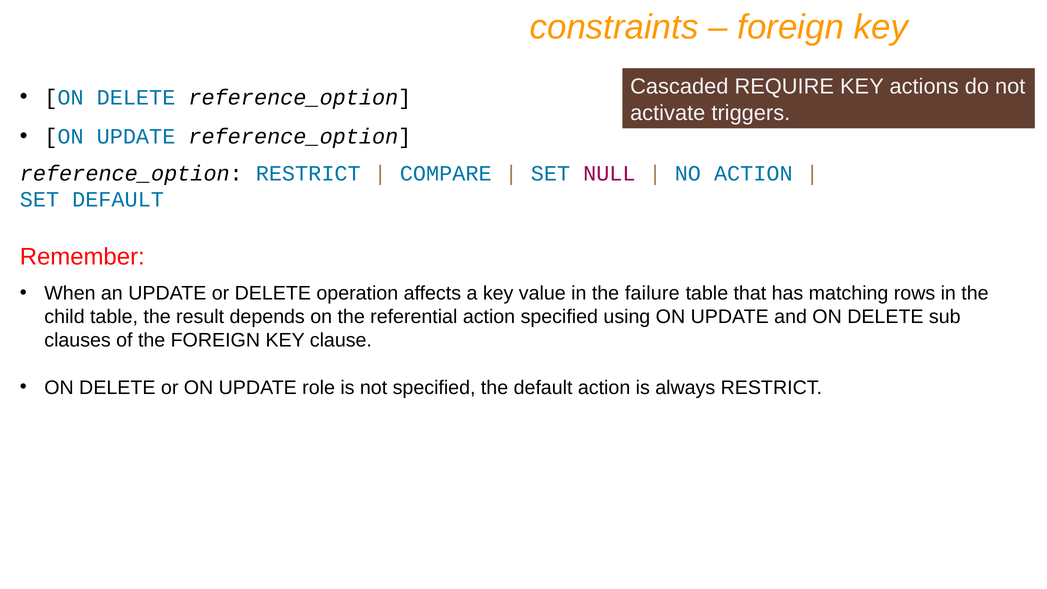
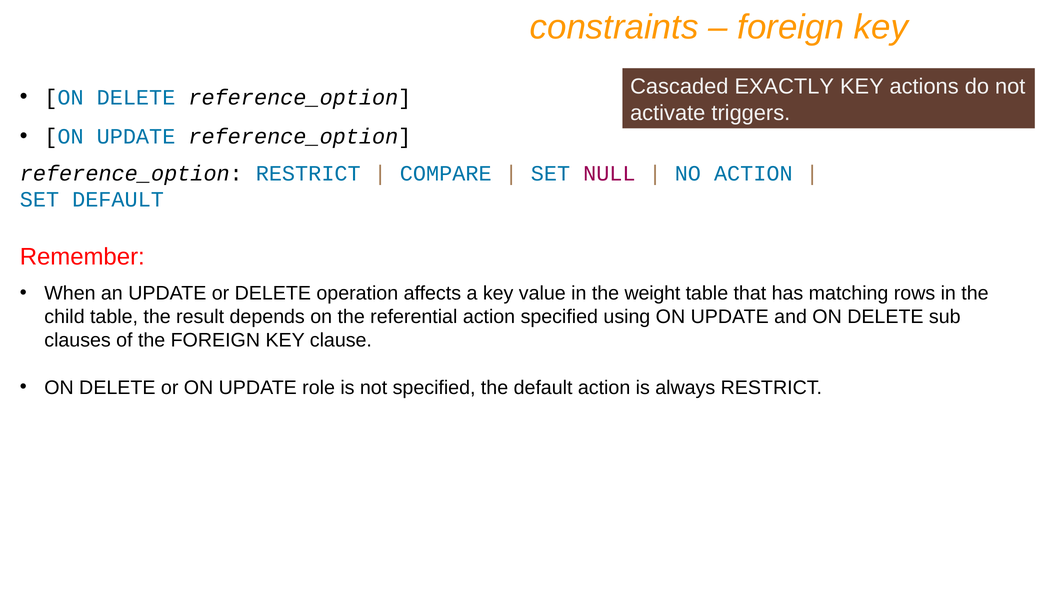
REQUIRE: REQUIRE -> EXACTLY
failure: failure -> weight
